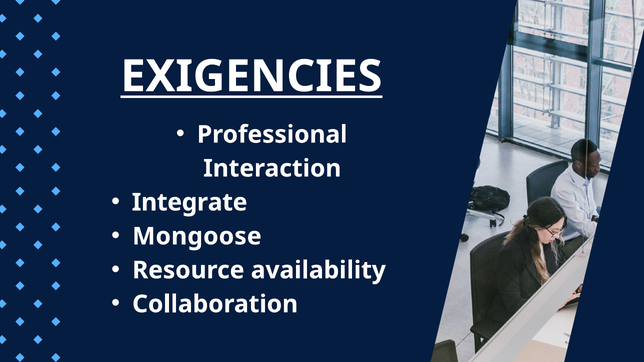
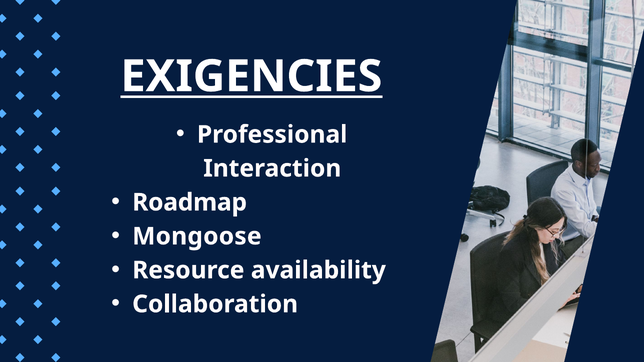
Integrate: Integrate -> Roadmap
